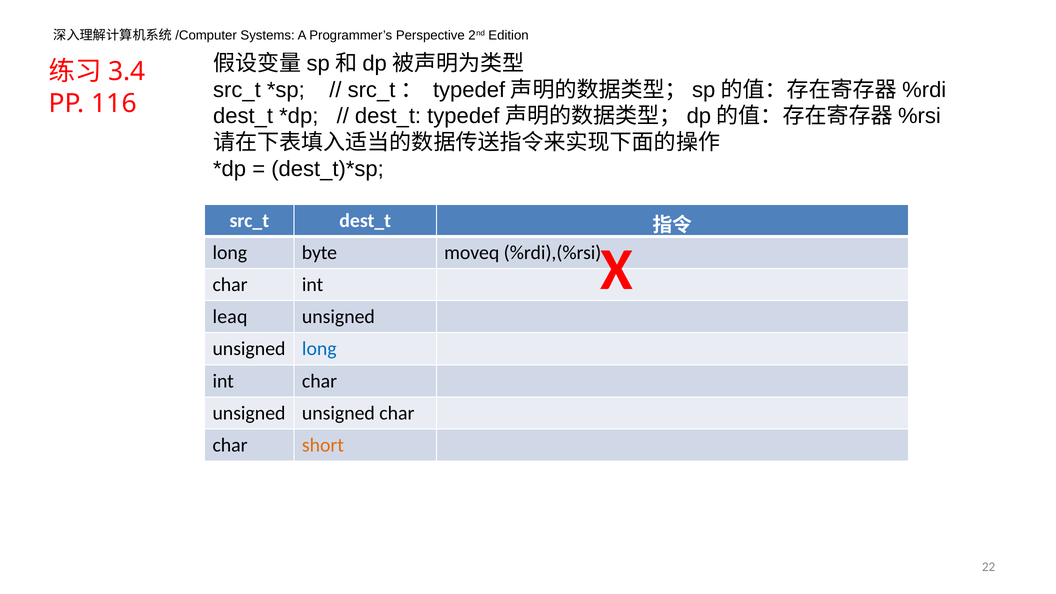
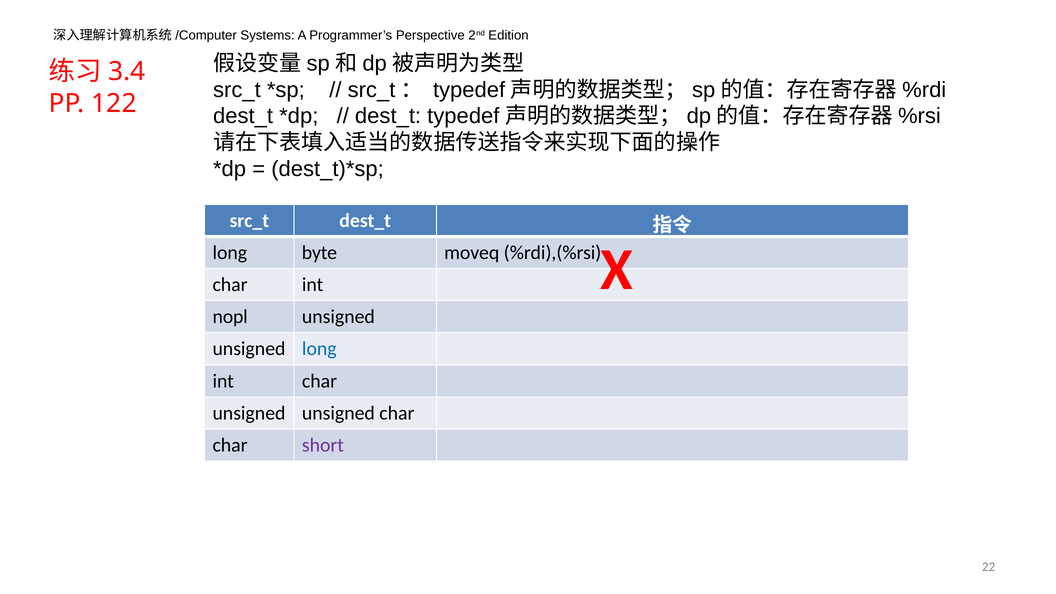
116: 116 -> 122
leaq: leaq -> nopl
short colour: orange -> purple
